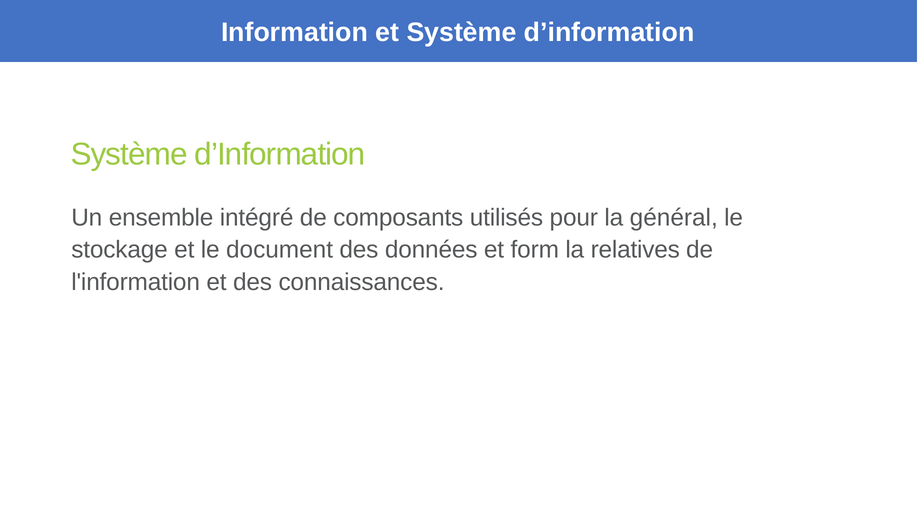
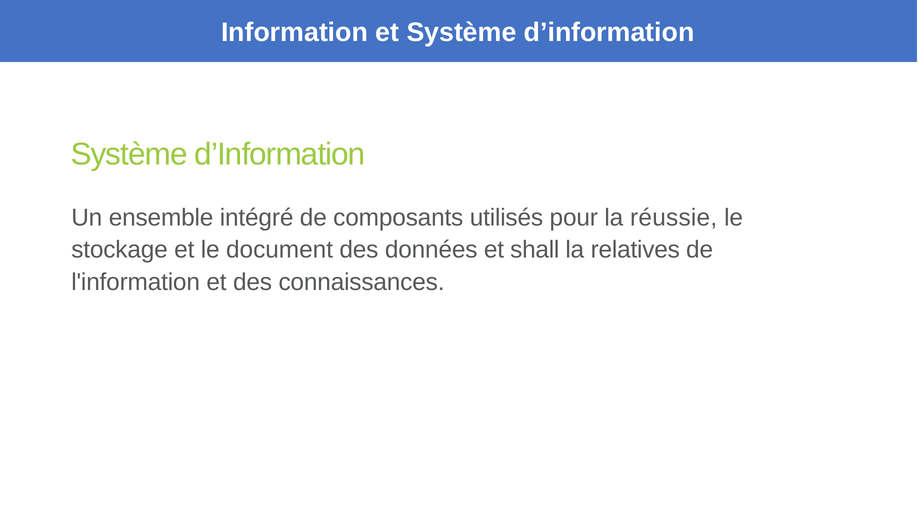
général: général -> réussie
form: form -> shall
